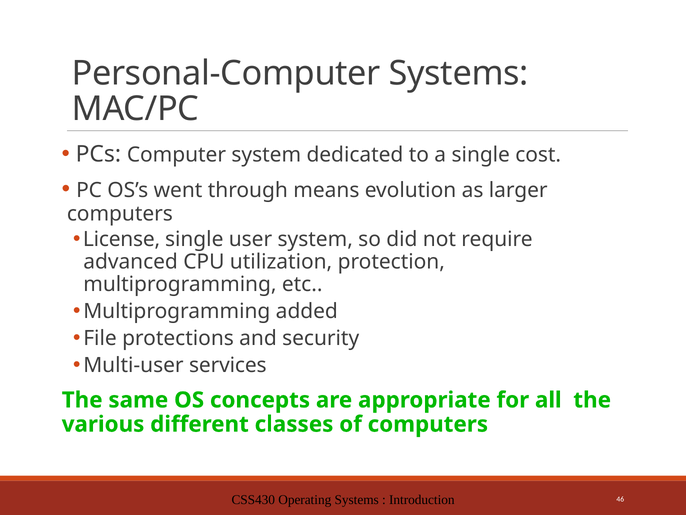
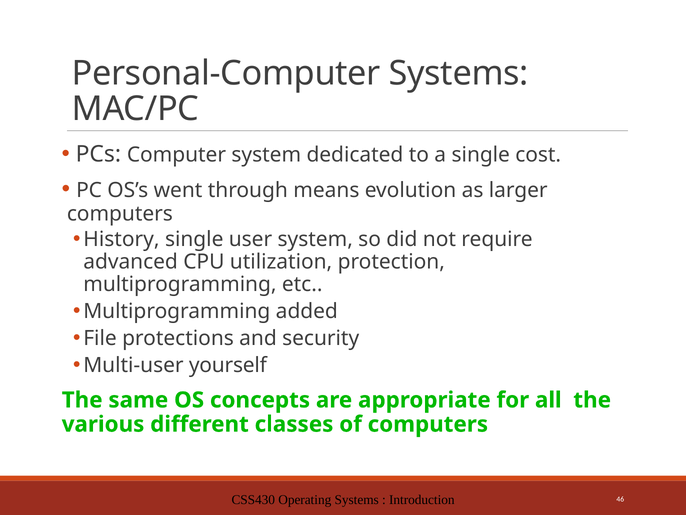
License: License -> History
services: services -> yourself
